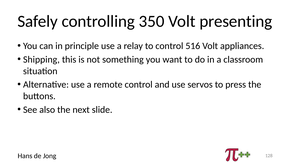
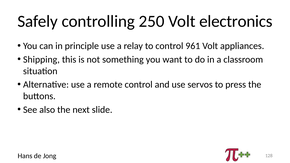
350: 350 -> 250
presenting: presenting -> electronics
516: 516 -> 961
